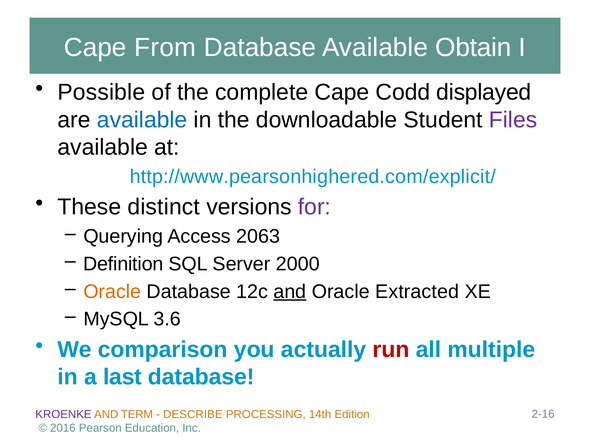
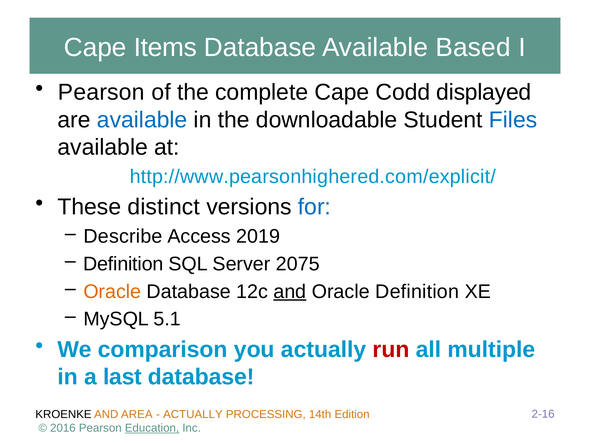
From: From -> Items
Obtain: Obtain -> Based
Possible at (101, 92): Possible -> Pearson
Files colour: purple -> blue
for colour: purple -> blue
Querying: Querying -> Describe
2063: 2063 -> 2019
2000: 2000 -> 2075
Oracle Extracted: Extracted -> Definition
3.6: 3.6 -> 5.1
KROENKE colour: purple -> black
TERM: TERM -> AREA
DESCRIBE at (193, 414): DESCRIBE -> ACTUALLY
Education underline: none -> present
